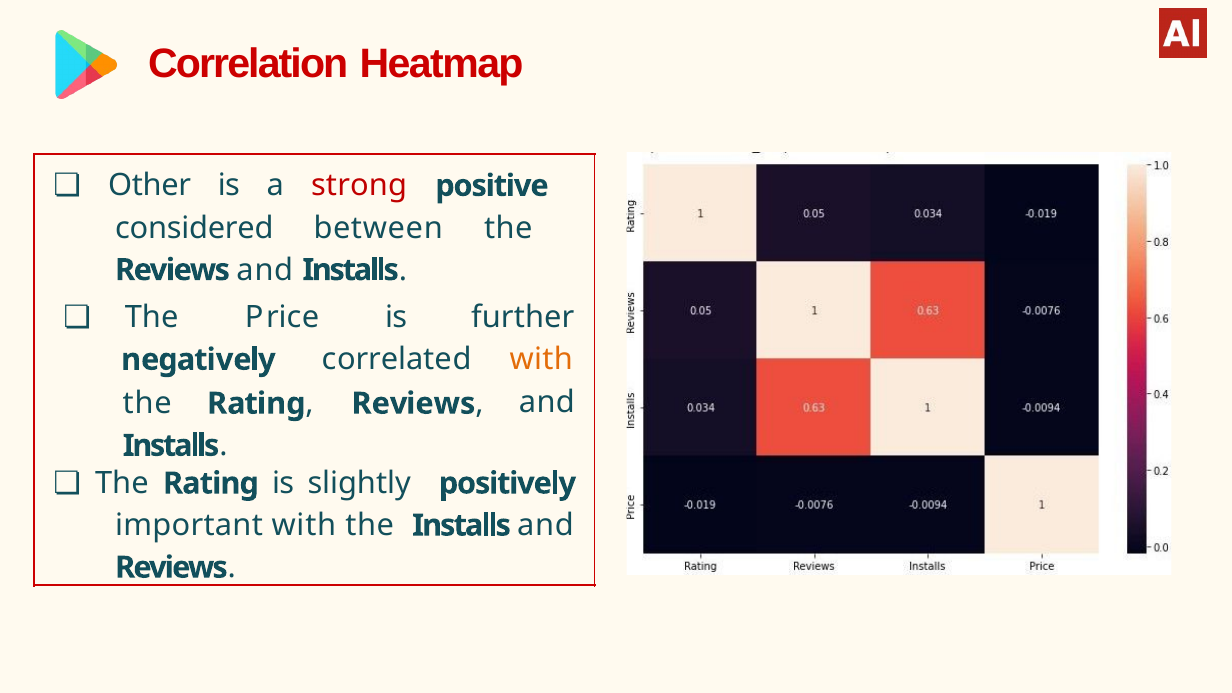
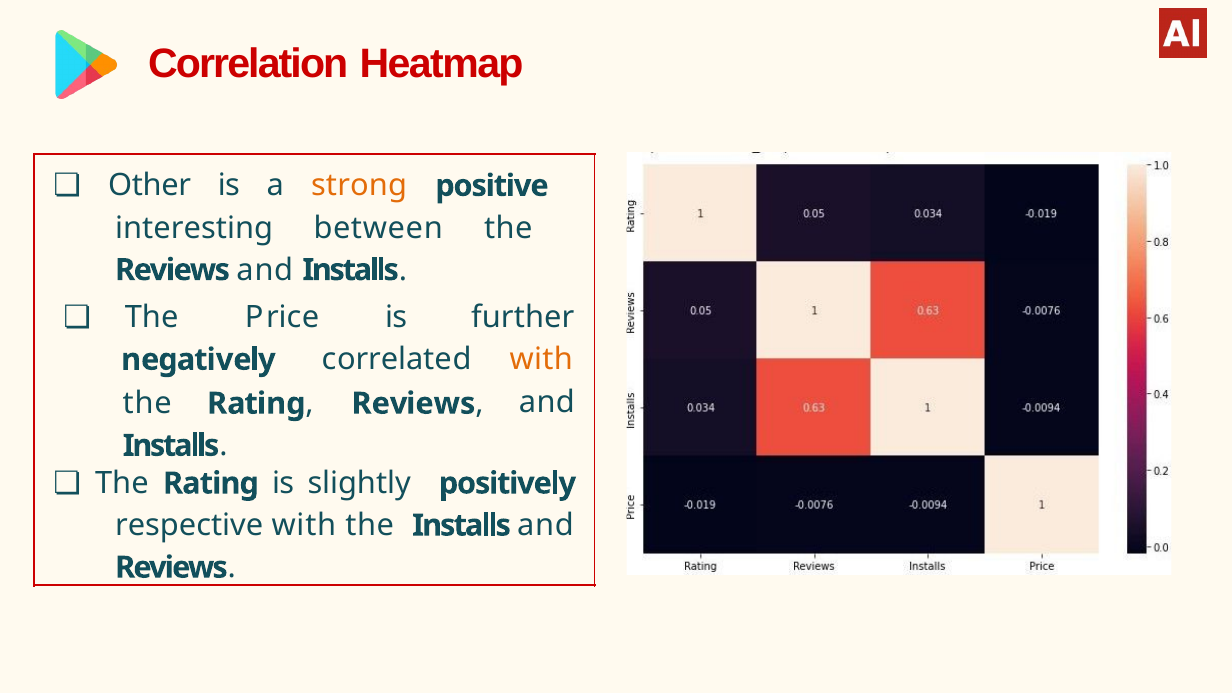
strong colour: red -> orange
considered: considered -> interesting
important: important -> respective
